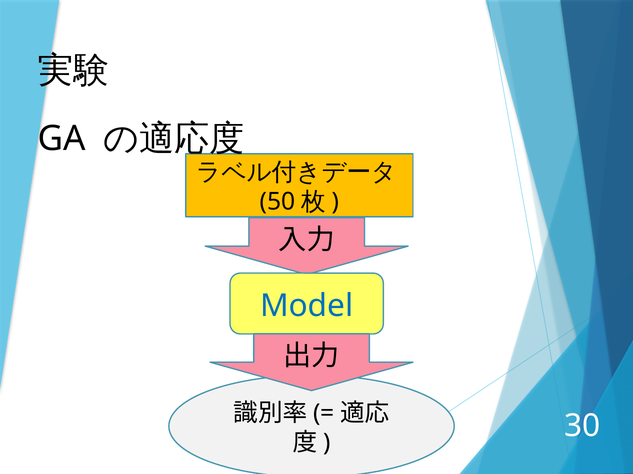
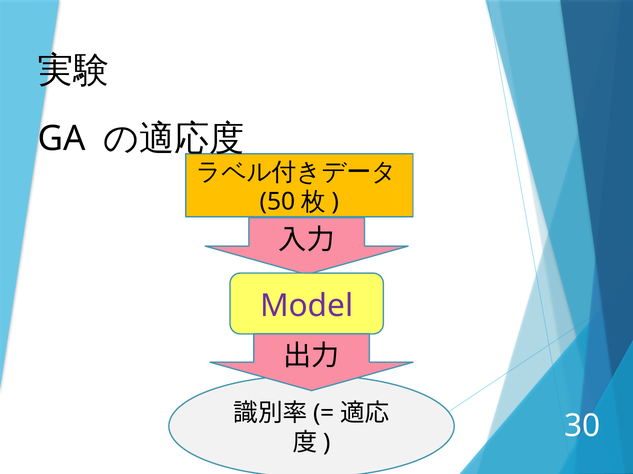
Model colour: blue -> purple
